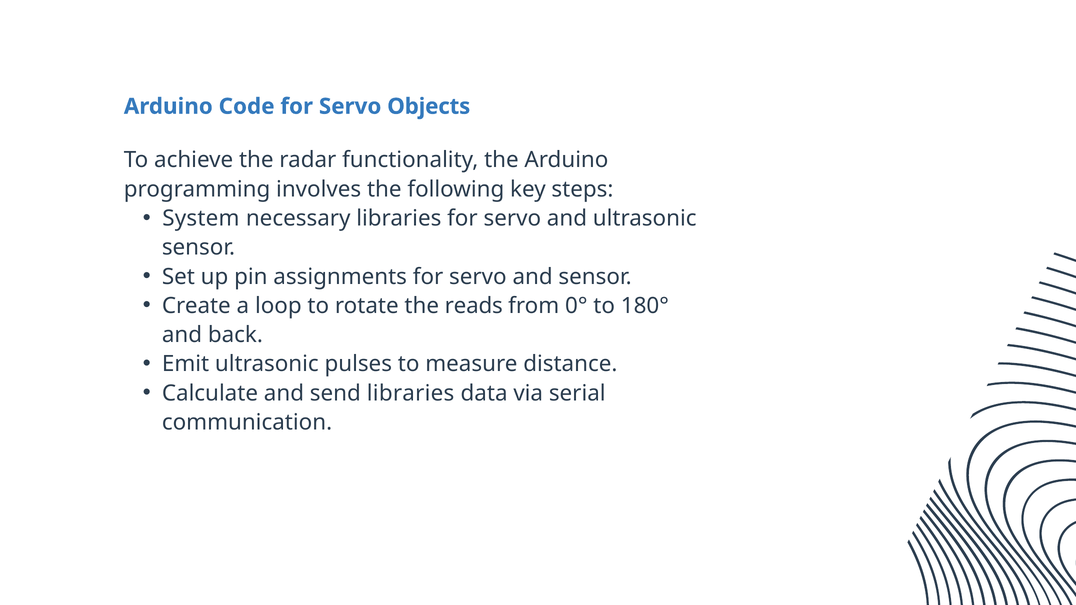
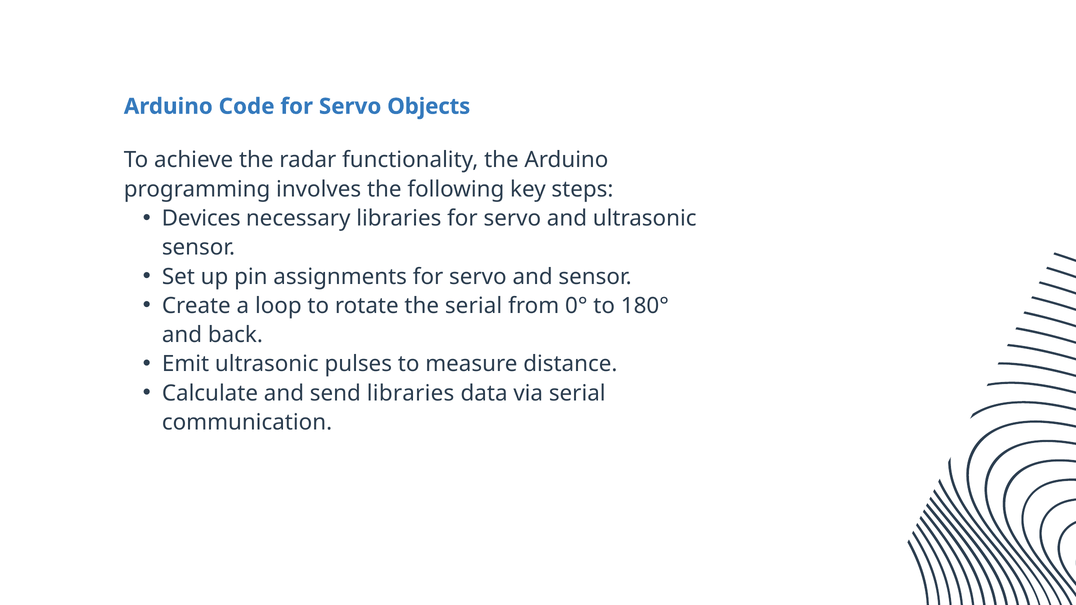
System: System -> Devices
the reads: reads -> serial
